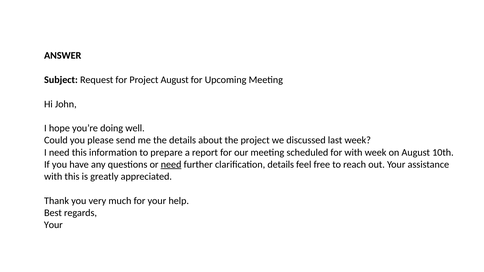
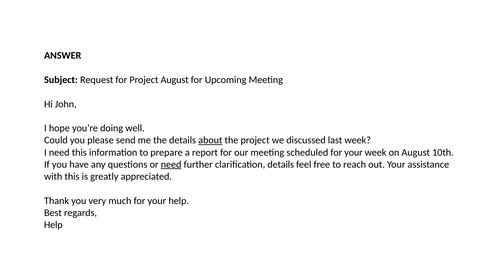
about underline: none -> present
scheduled for with: with -> your
Your at (53, 225): Your -> Help
